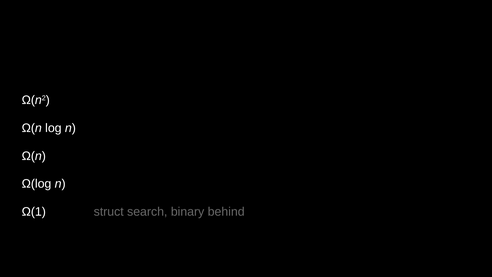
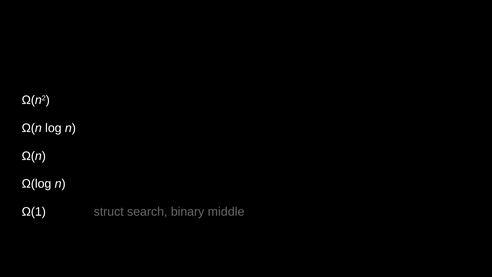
behind: behind -> middle
